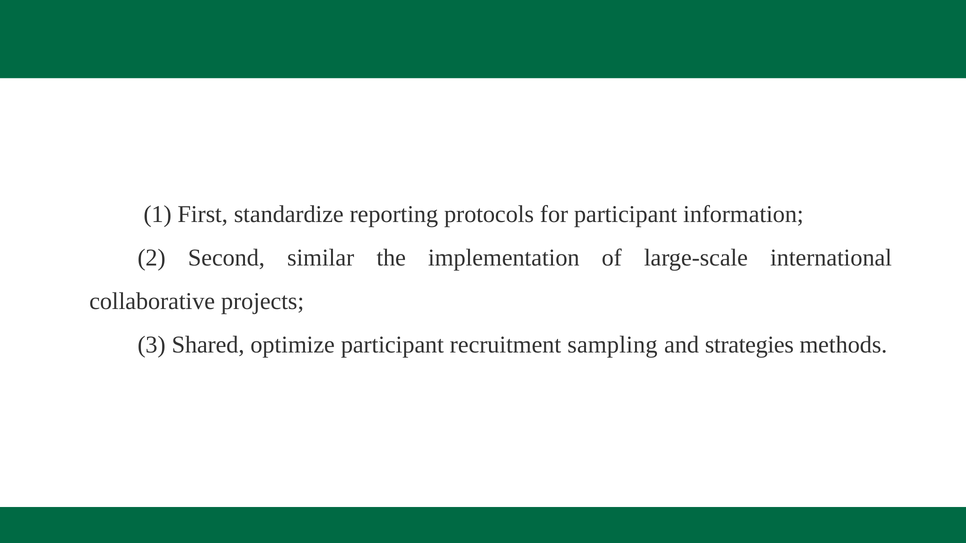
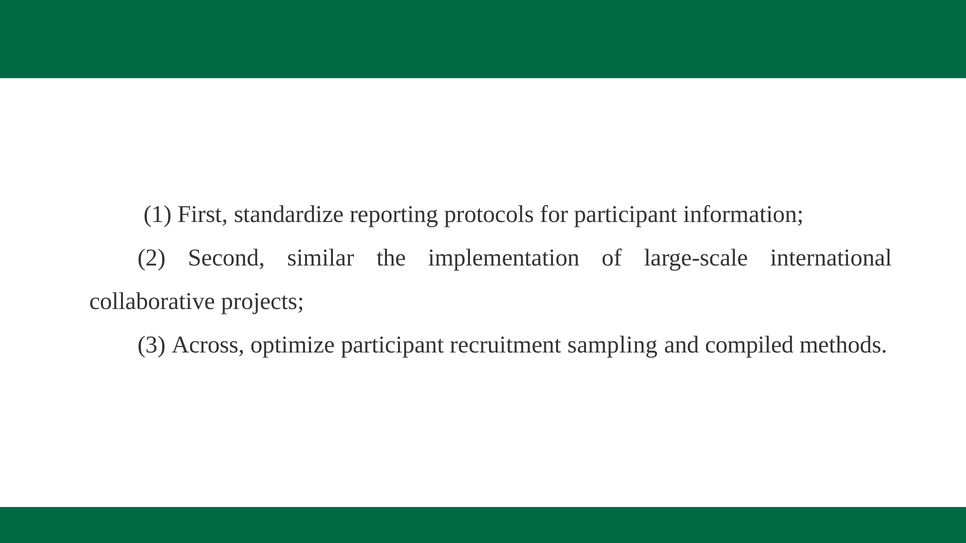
Shared: Shared -> Across
strategies: strategies -> compiled
